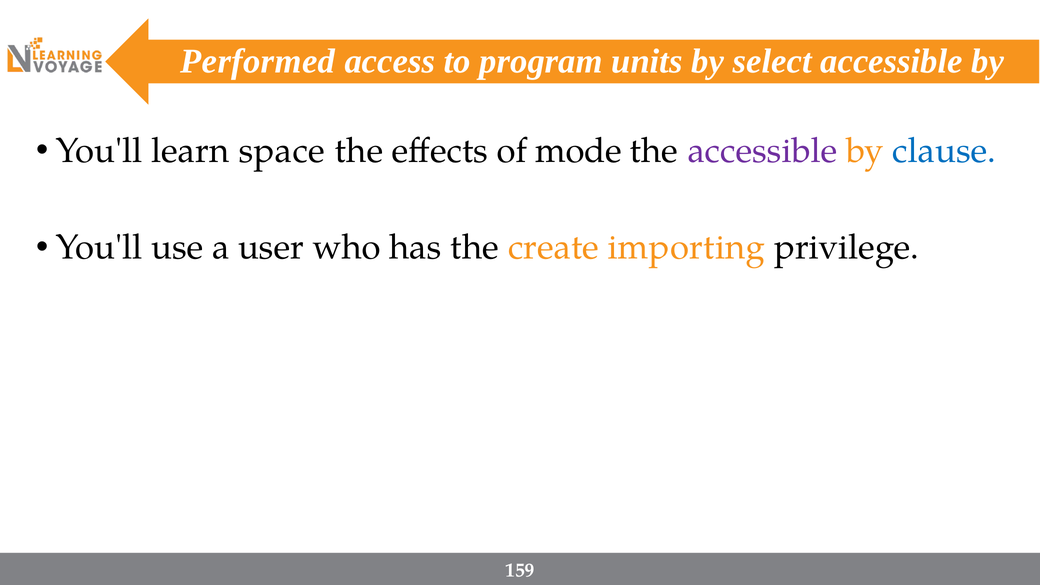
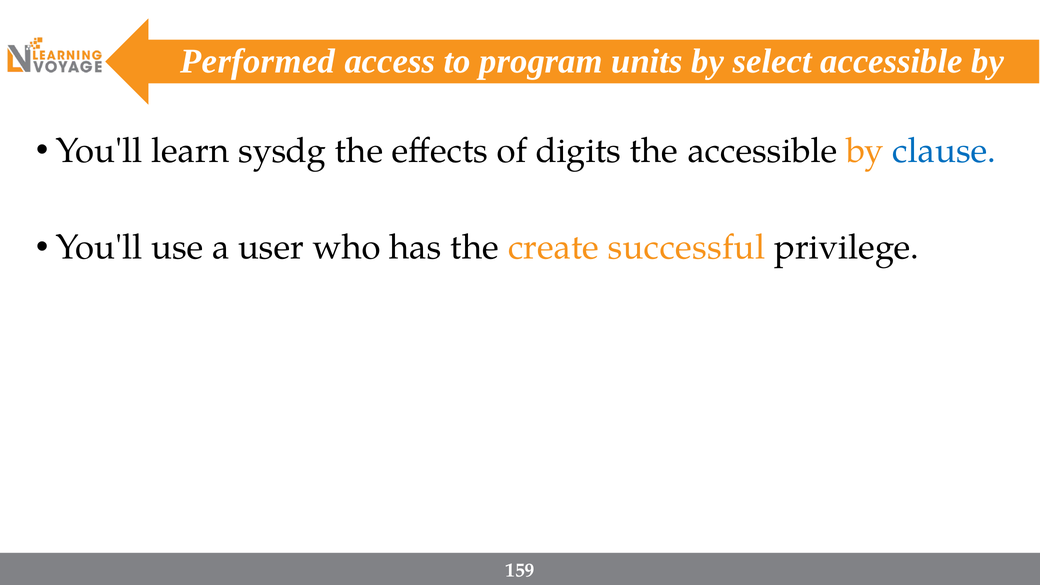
space: space -> sysdg
mode: mode -> digits
accessible at (763, 151) colour: purple -> black
importing: importing -> successful
